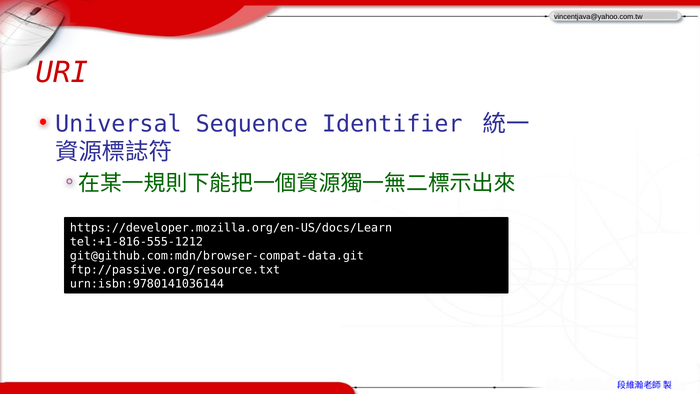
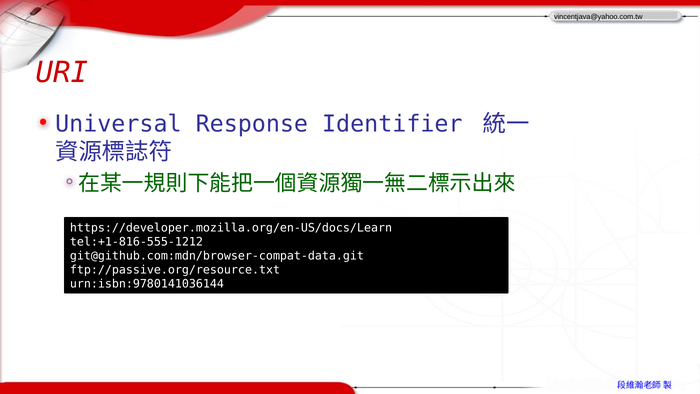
Sequence: Sequence -> Response
